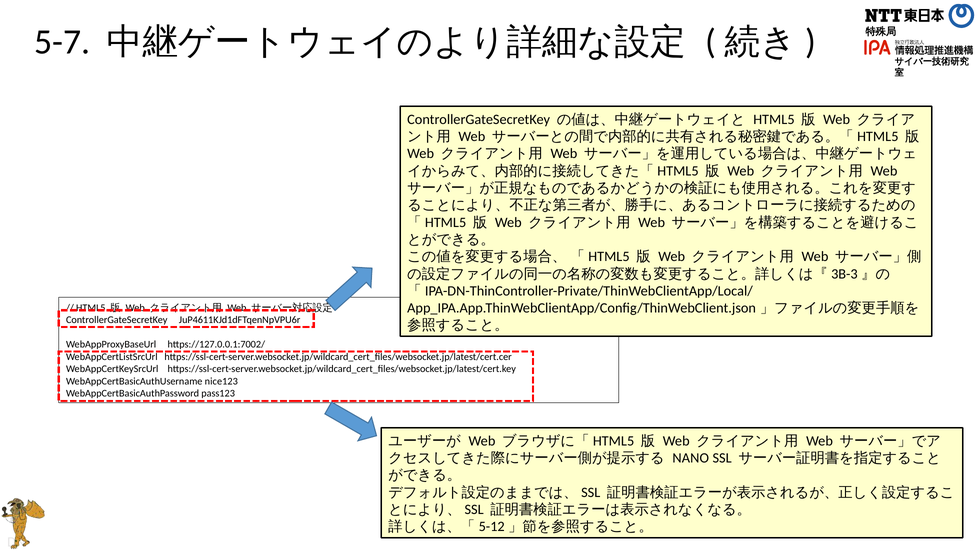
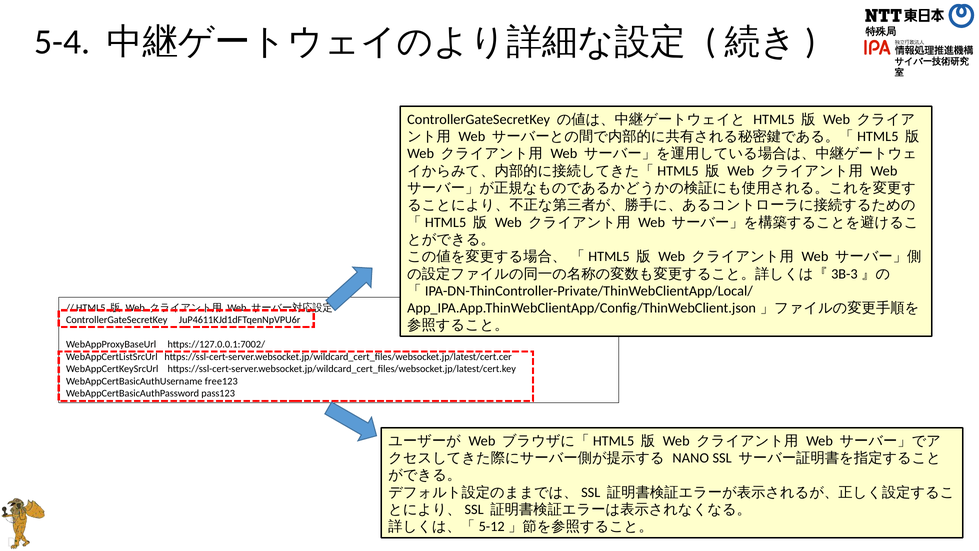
5-7: 5-7 -> 5-4
nice123: nice123 -> free123
